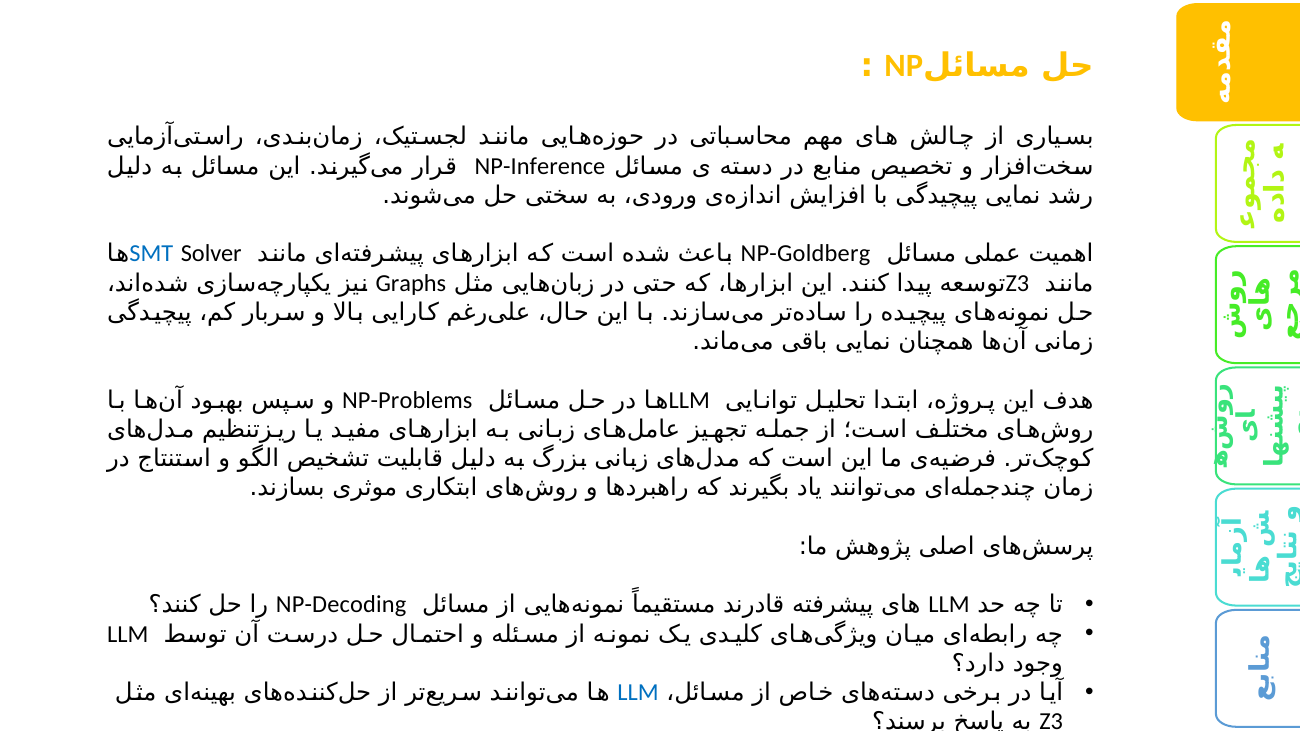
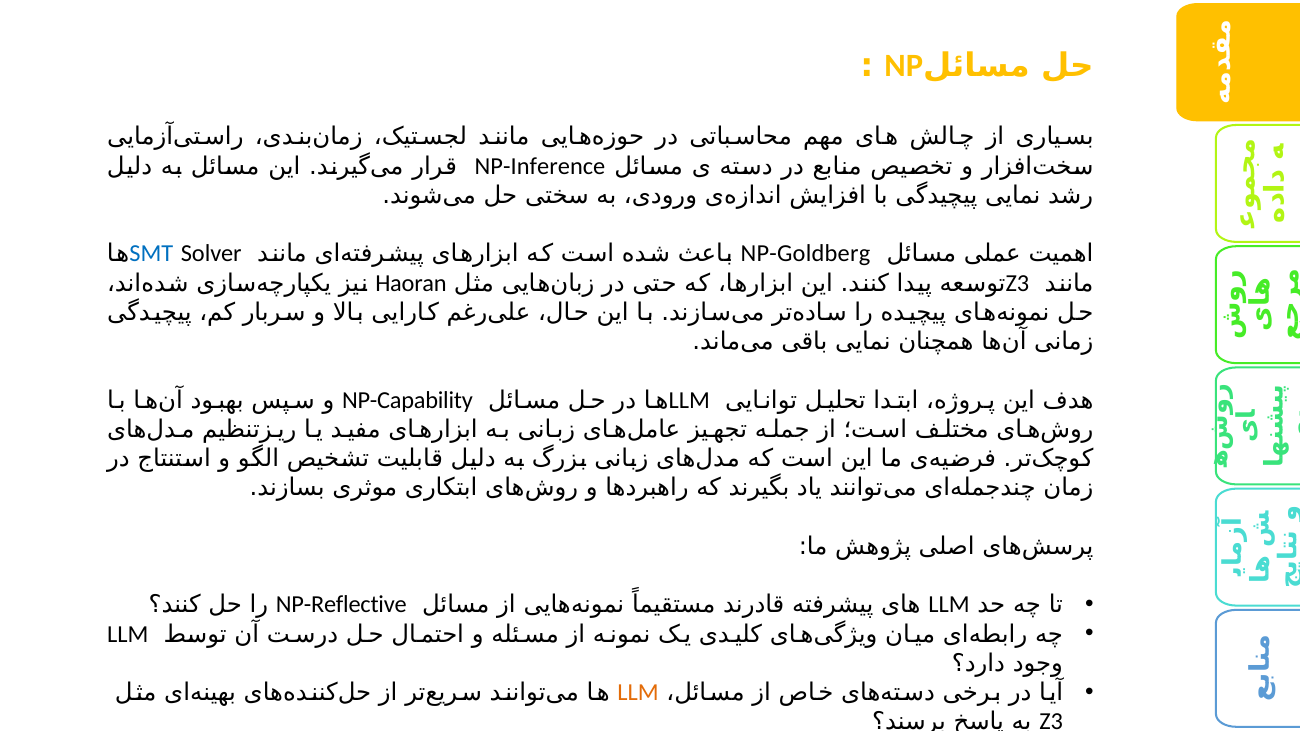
Graphs: Graphs -> Haoran
NP-Problems: NP-Problems -> NP-Capability
NP-Decoding: NP-Decoding -> NP-Reflective
LLM at (638, 693) colour: blue -> orange
